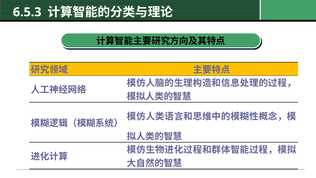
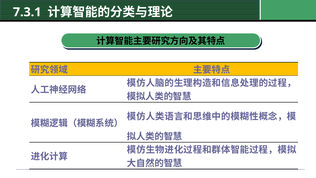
6.5.3: 6.5.3 -> 7.3.1
